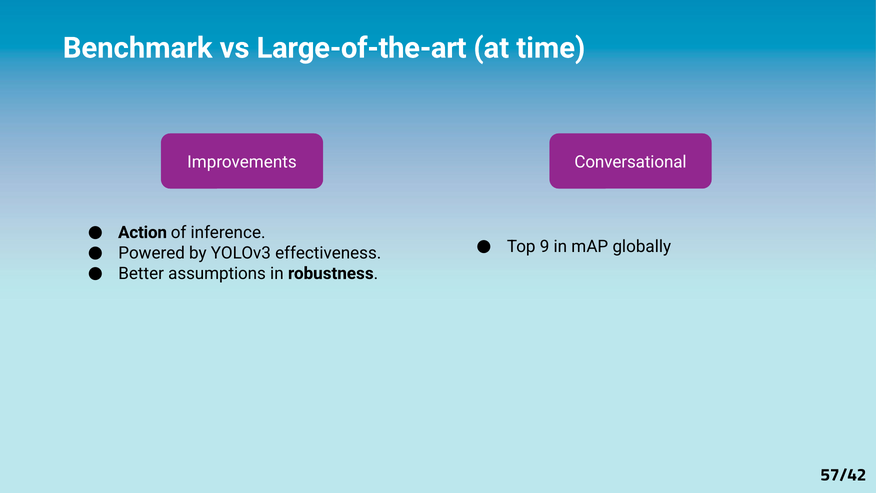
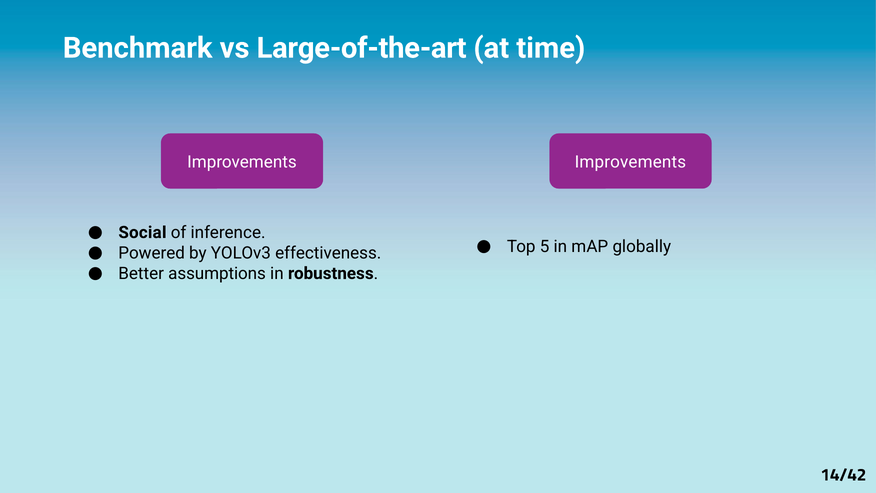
Improvements Conversational: Conversational -> Improvements
Action: Action -> Social
9: 9 -> 5
57/42: 57/42 -> 14/42
